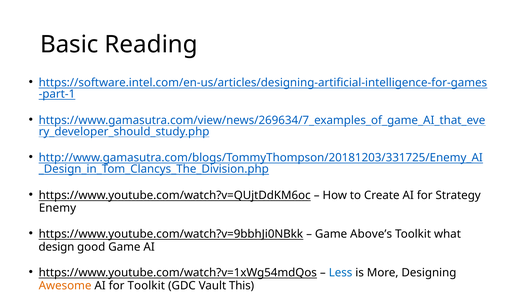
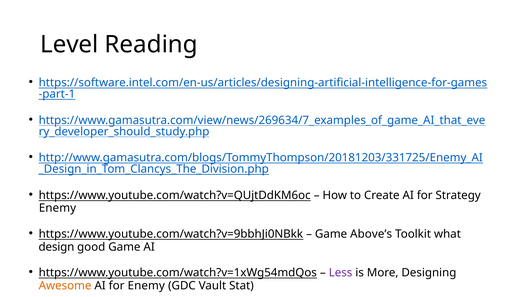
Basic: Basic -> Level
Less colour: blue -> purple
for Toolkit: Toolkit -> Enemy
This: This -> Stat
